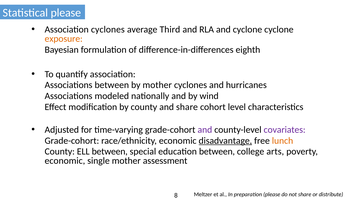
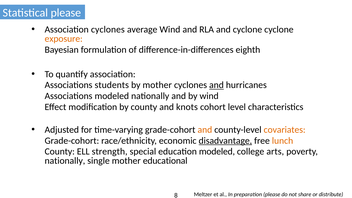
average Third: Third -> Wind
Associations between: between -> students
and at (216, 85) underline: none -> present
and share: share -> knots
and at (205, 130) colour: purple -> orange
covariates colour: purple -> orange
ELL between: between -> strength
education between: between -> modeled
economic at (65, 161): economic -> nationally
assessment: assessment -> educational
